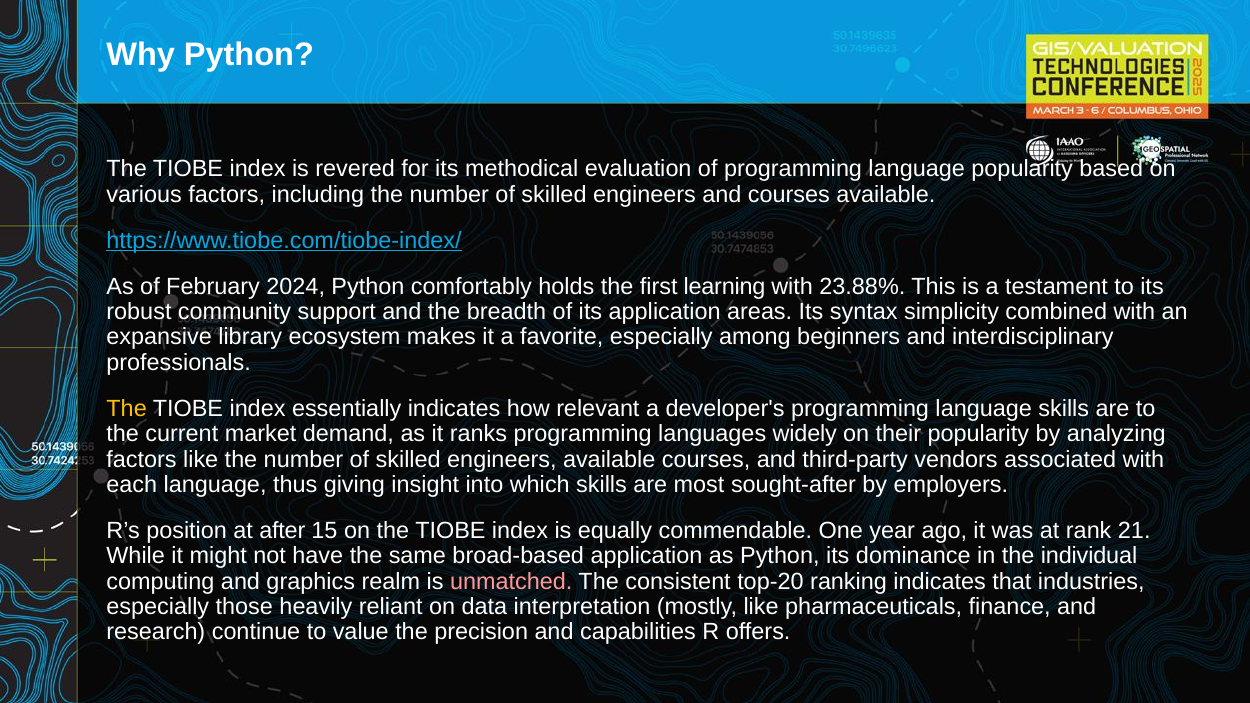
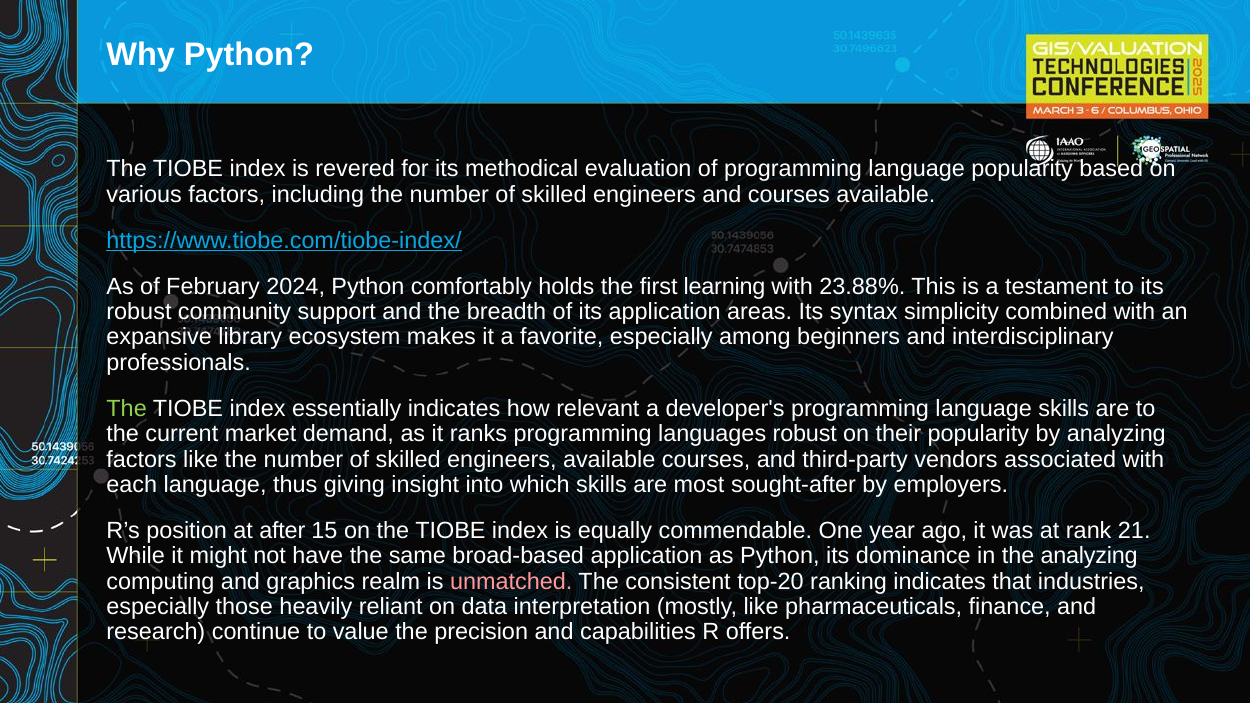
The at (127, 409) colour: yellow -> light green
languages widely: widely -> robust
the individual: individual -> analyzing
